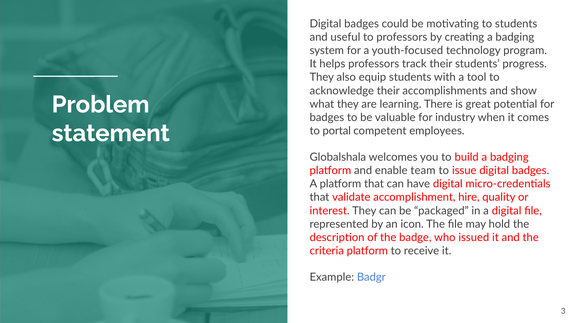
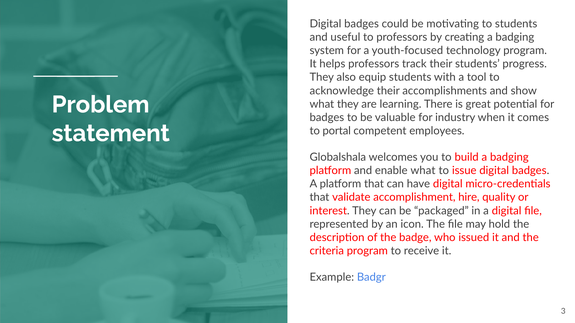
enable team: team -> what
criteria platform: platform -> program
